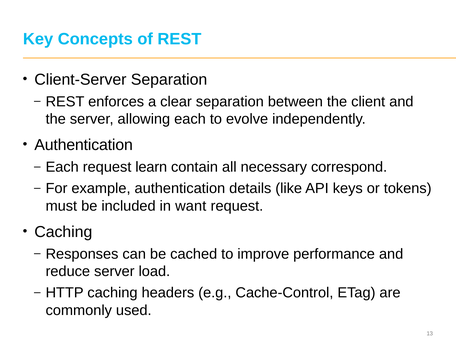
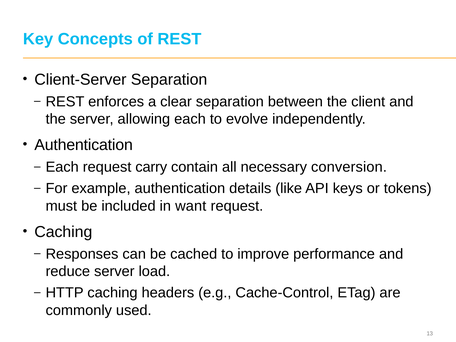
learn: learn -> carry
correspond: correspond -> conversion
